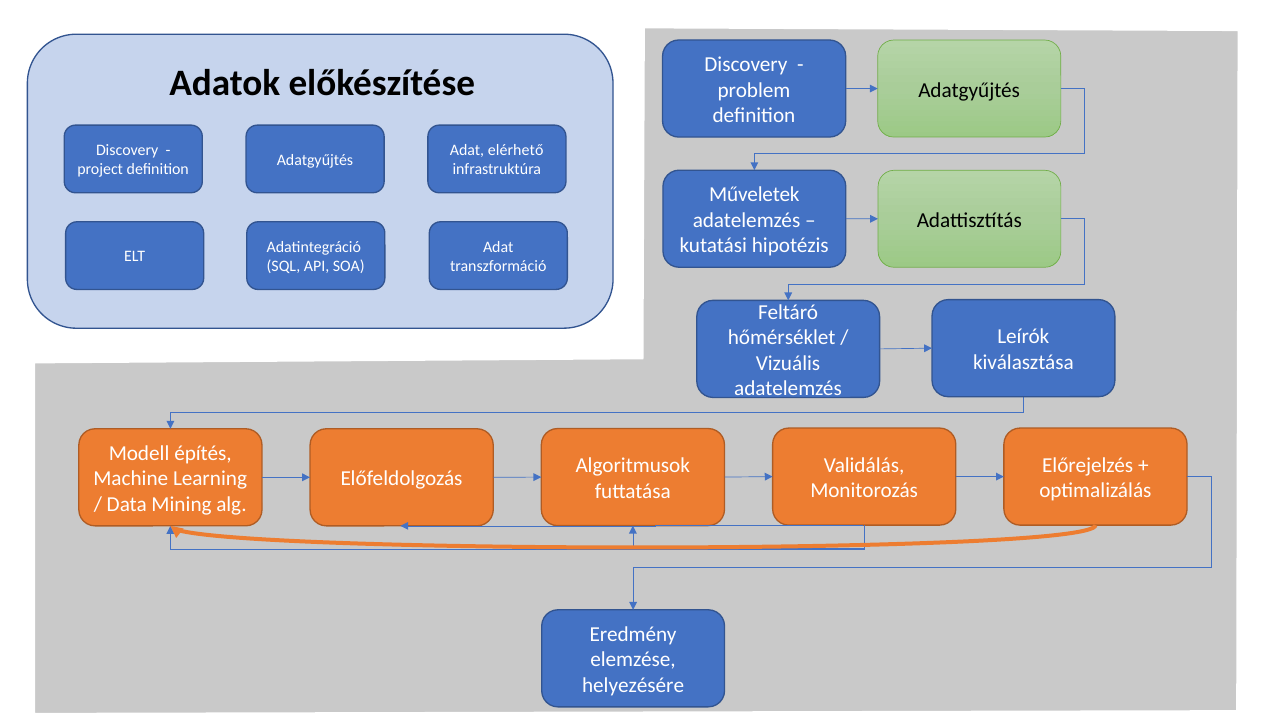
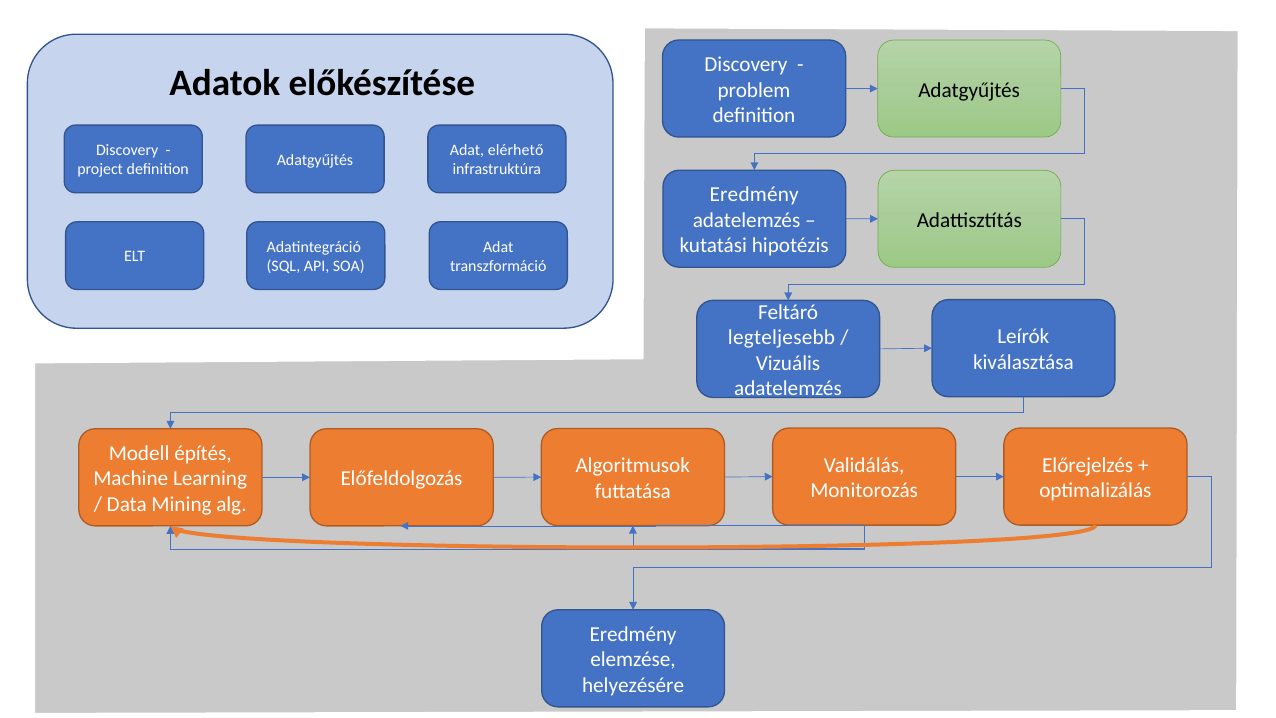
Műveletek at (754, 195): Műveletek -> Eredmény
hőmérséklet: hőmérséklet -> legteljesebb
